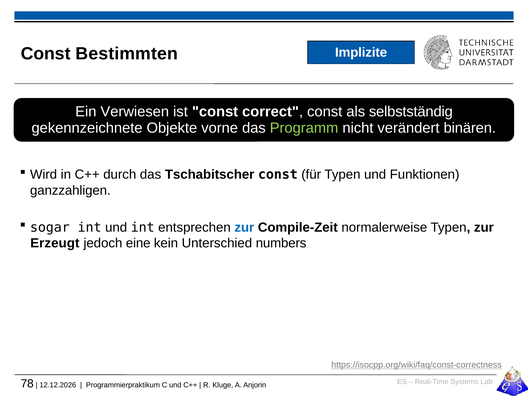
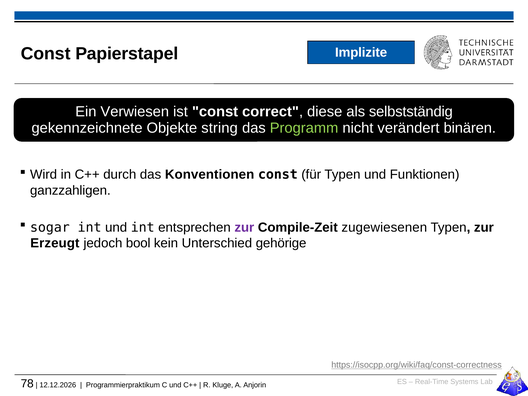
Bestimmten: Bestimmten -> Papierstapel
correct const: const -> diese
vorne: vorne -> string
Tschabitscher: Tschabitscher -> Konventionen
zur at (244, 227) colour: blue -> purple
normalerweise: normalerweise -> zugewiesenen
eine: eine -> bool
numbers: numbers -> gehörige
